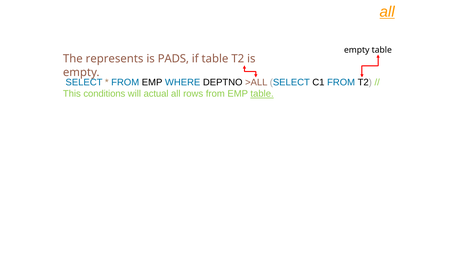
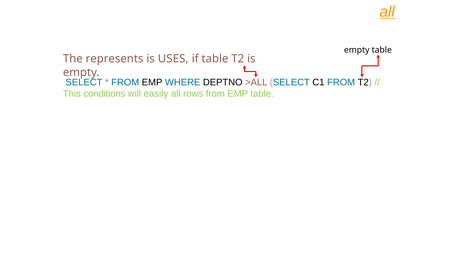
PADS: PADS -> USES
actual: actual -> easily
table at (262, 94) underline: present -> none
